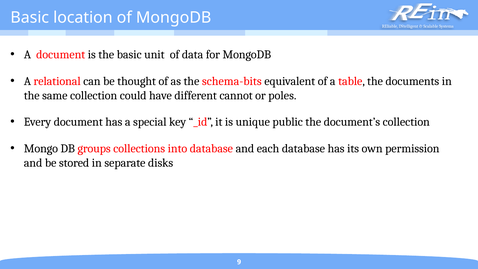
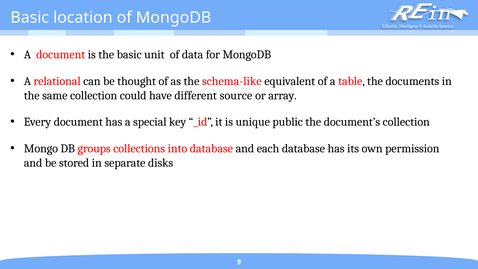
schema-bits: schema-bits -> schema-like
cannot: cannot -> source
poles: poles -> array
